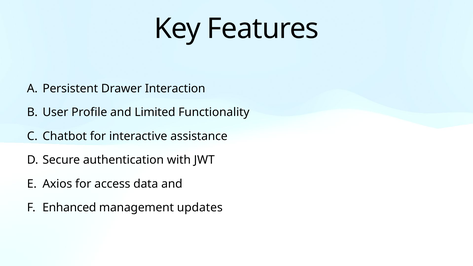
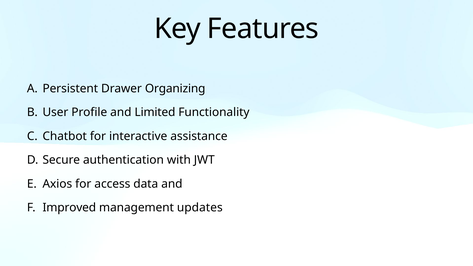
Interaction: Interaction -> Organizing
Enhanced: Enhanced -> Improved
